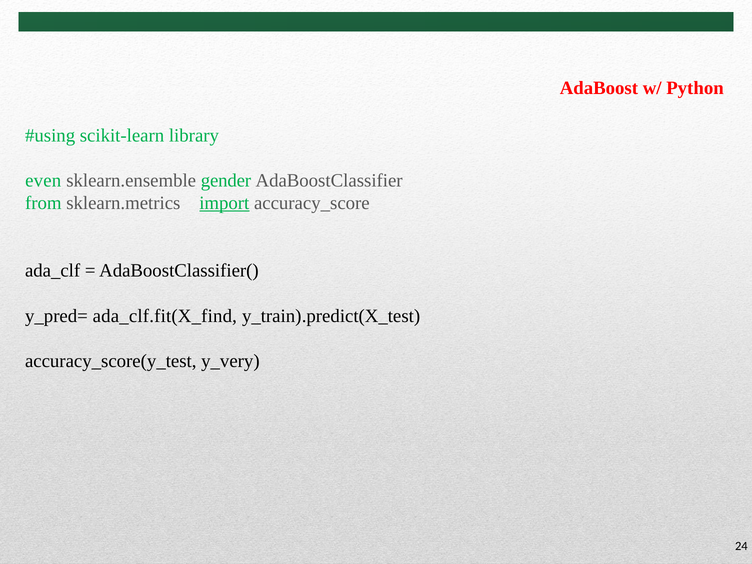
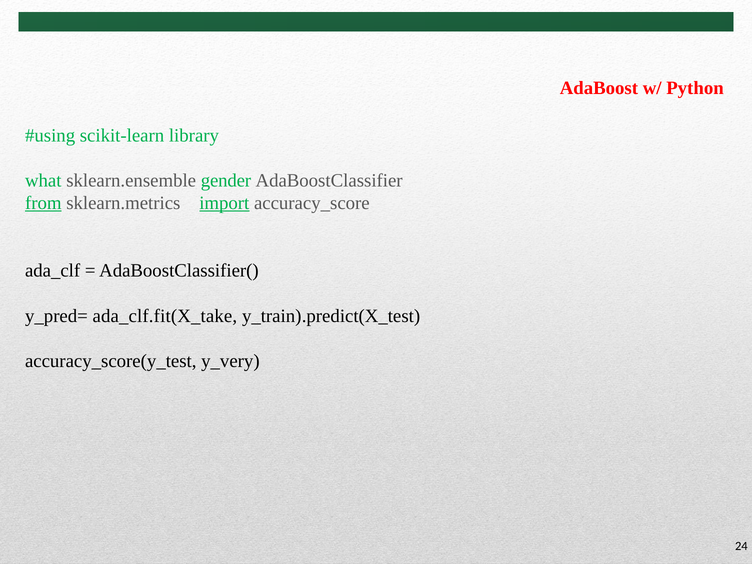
even: even -> what
from underline: none -> present
ada_clf.fit(X_find: ada_clf.fit(X_find -> ada_clf.fit(X_take
